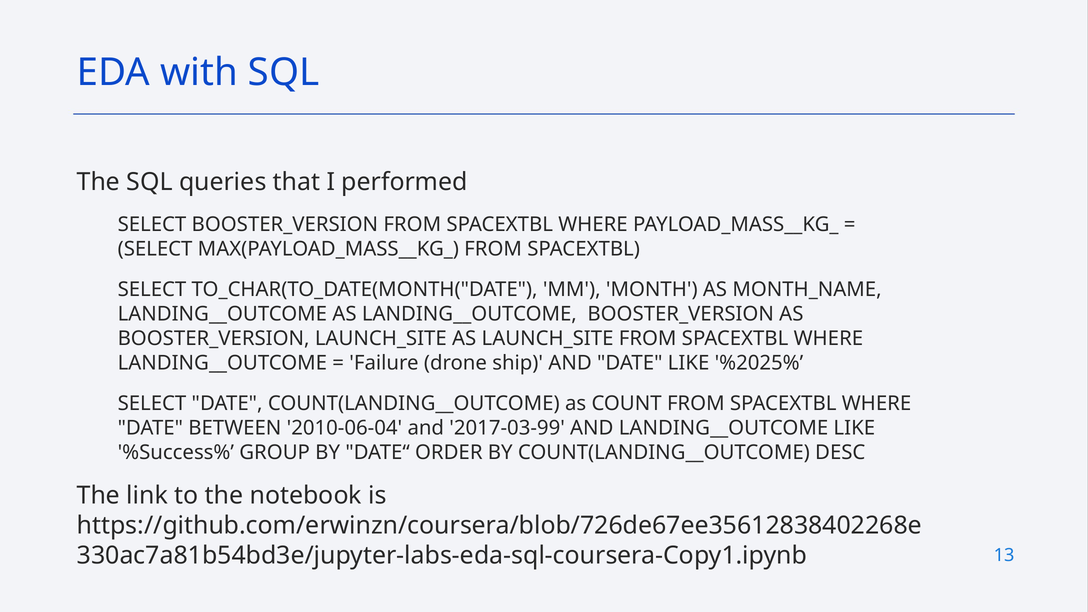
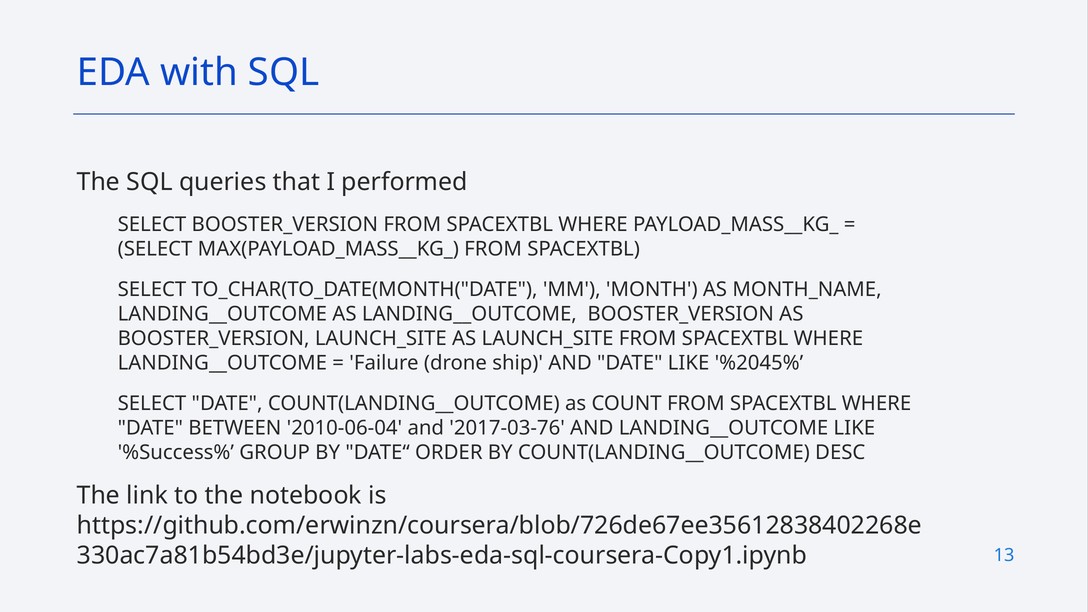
%2025%: %2025% -> %2045%
2017-03-99: 2017-03-99 -> 2017-03-76
